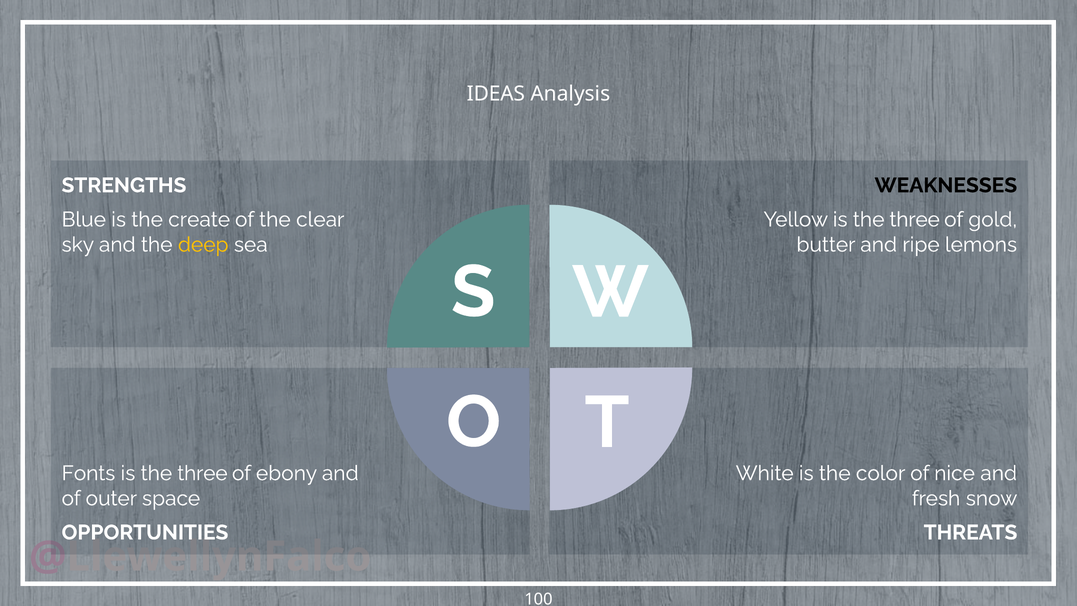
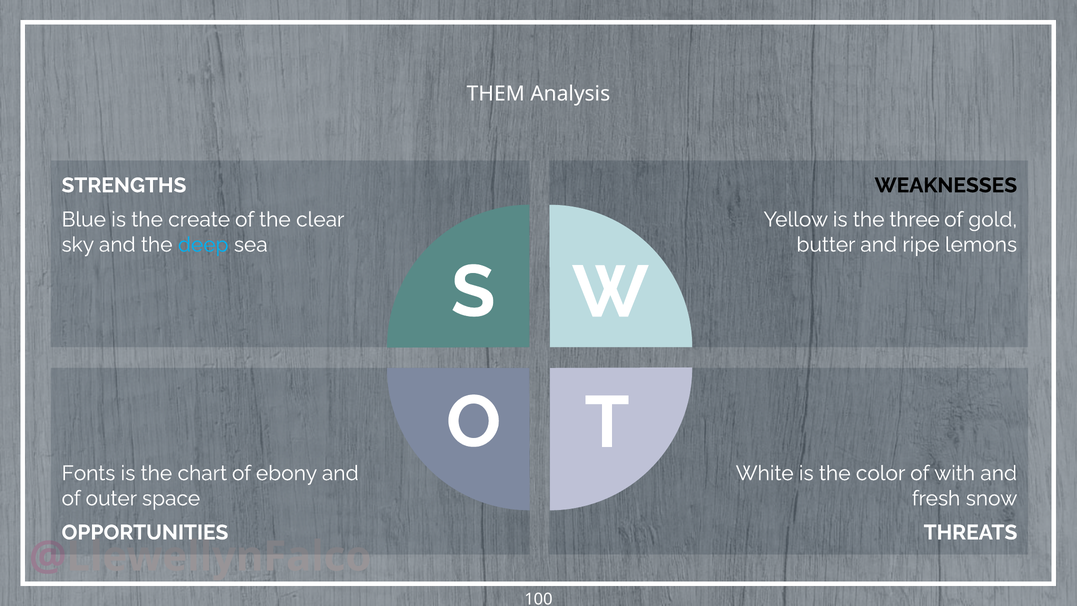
IDEAS: IDEAS -> THEM
deep colour: yellow -> light blue
three at (202, 473): three -> chart
nice: nice -> with
